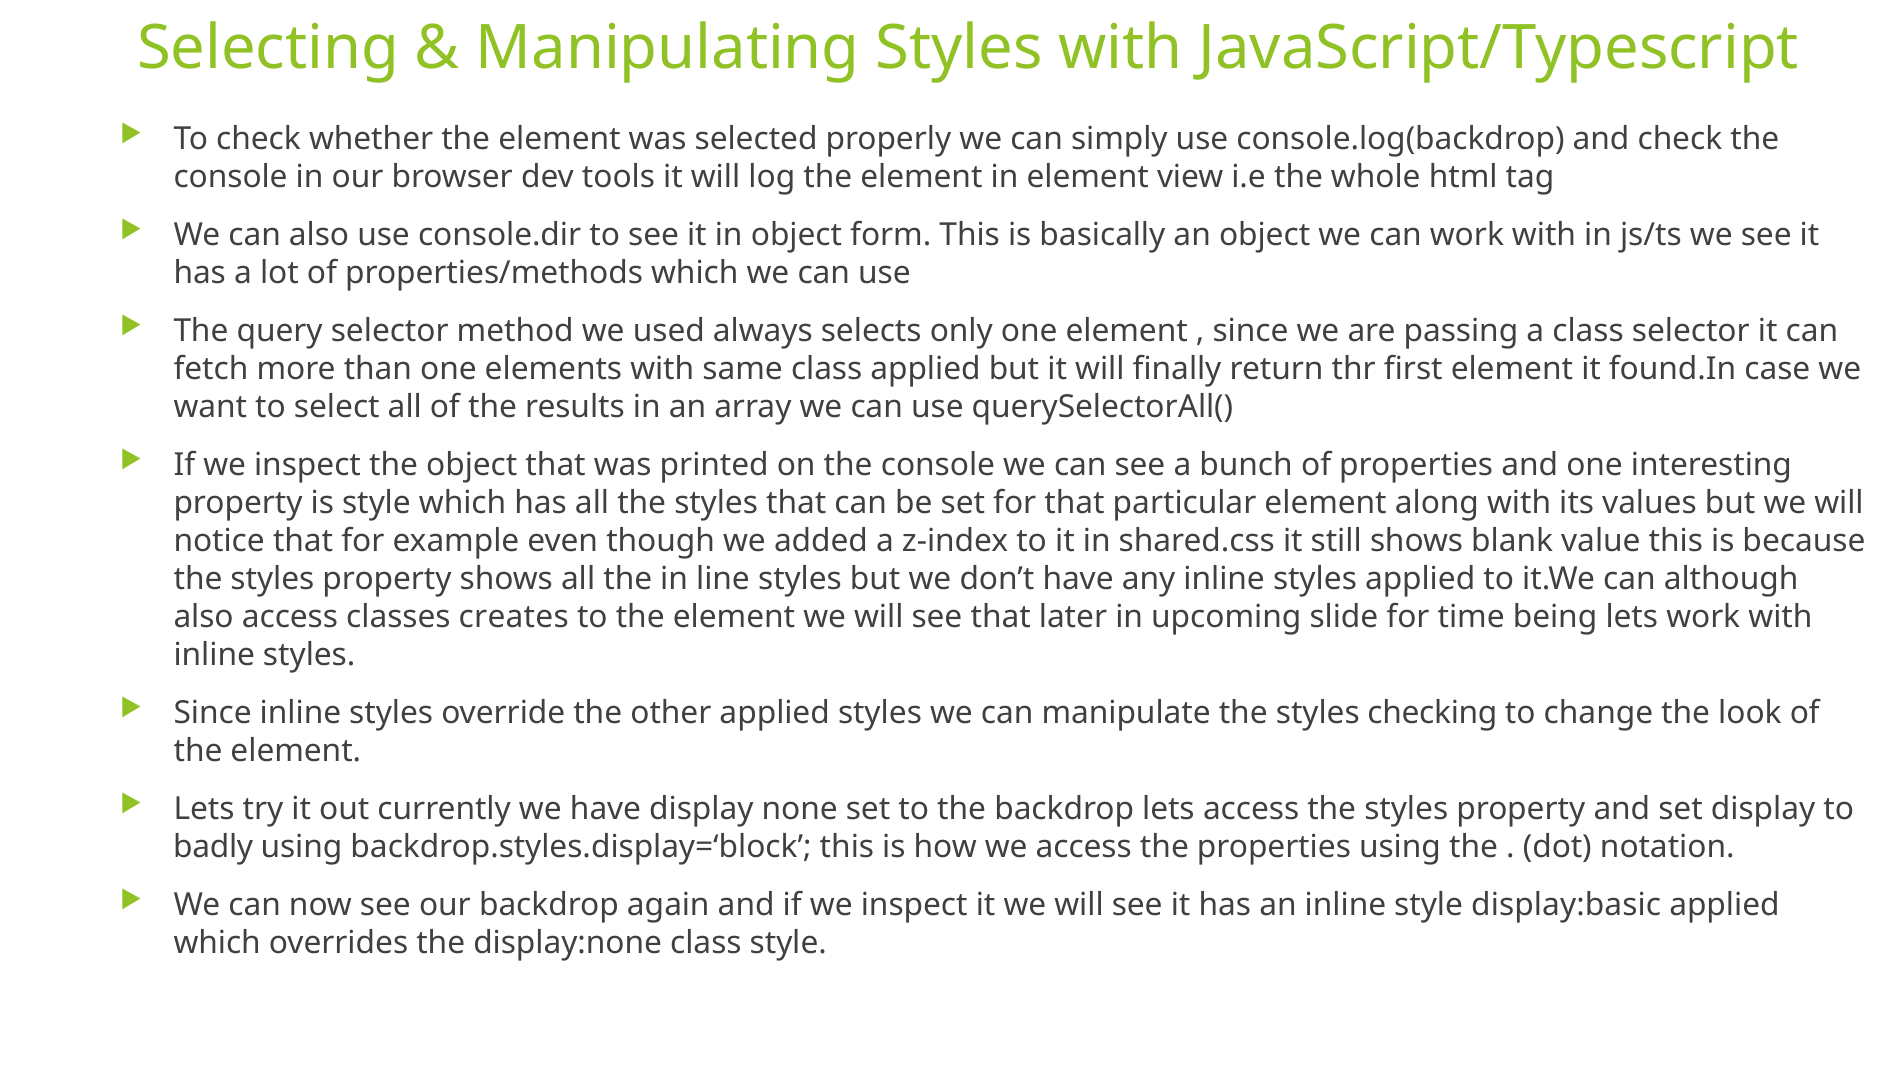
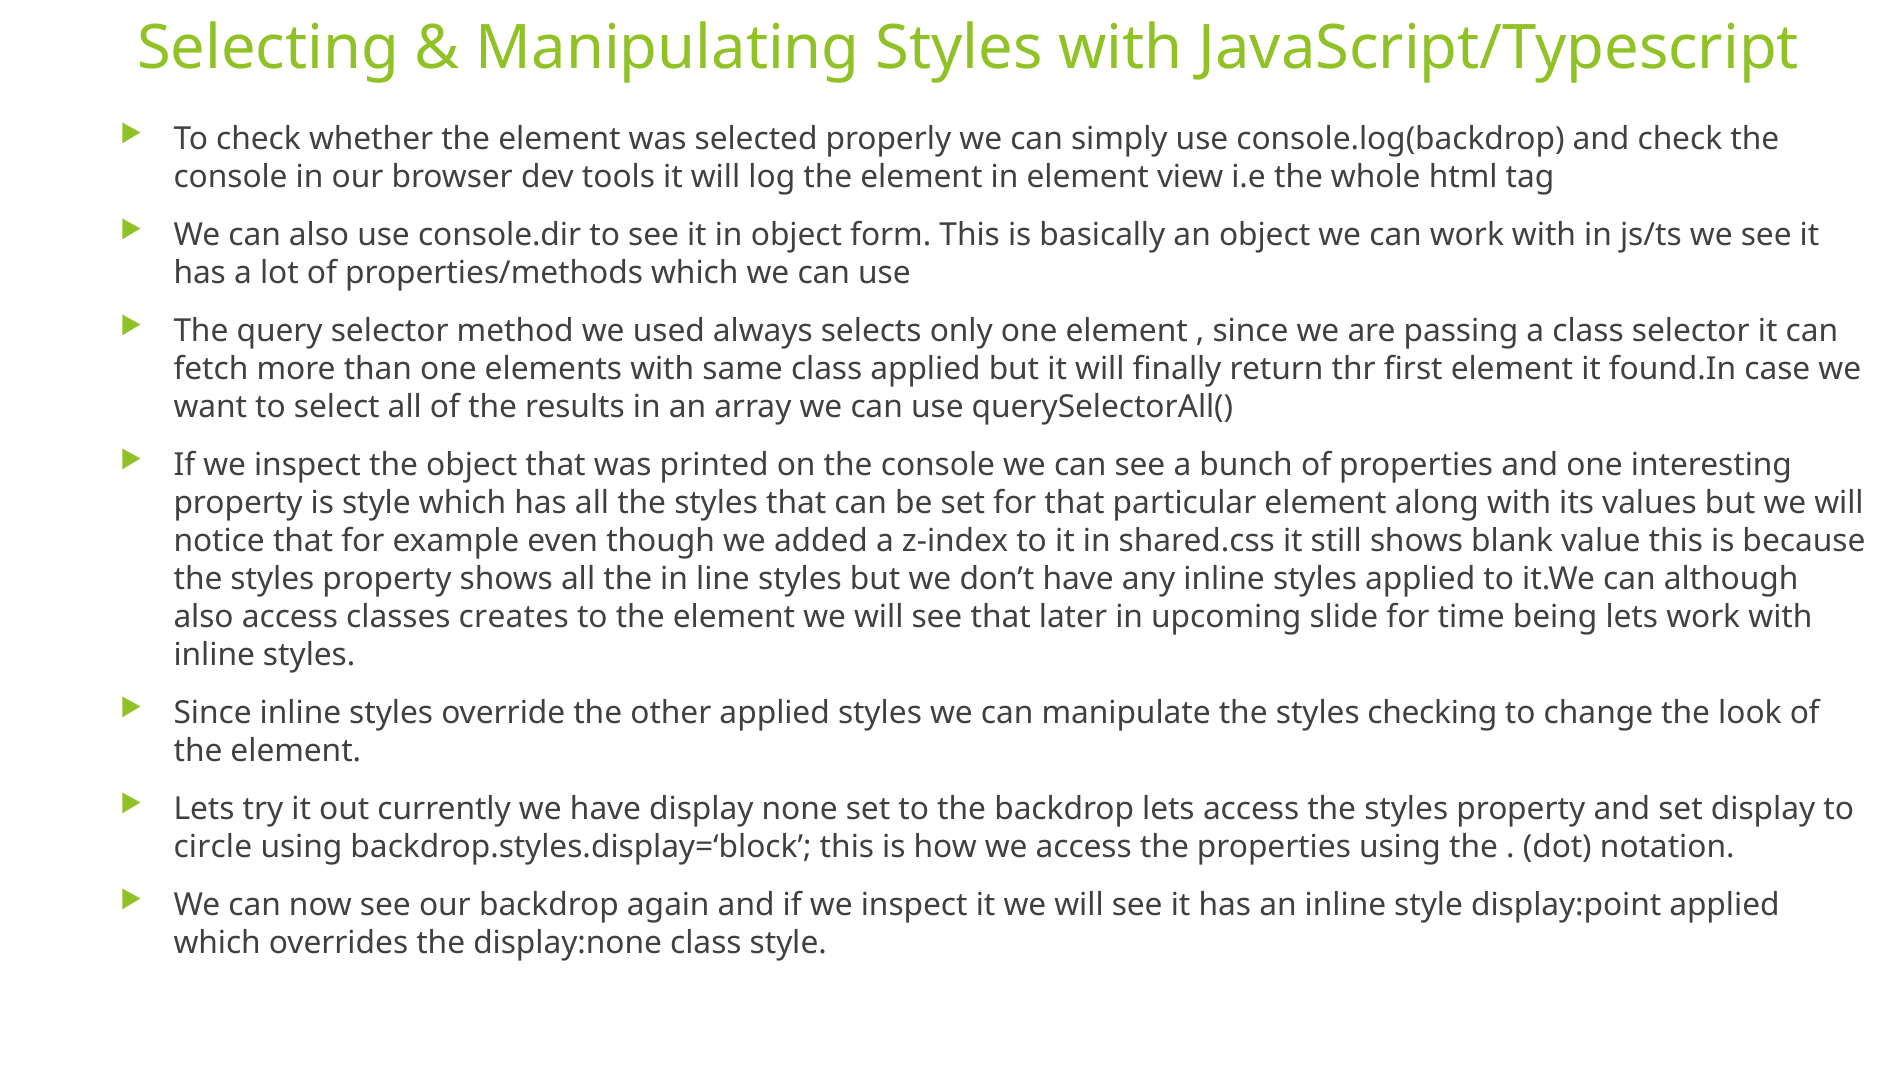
badly: badly -> circle
display:basic: display:basic -> display:point
